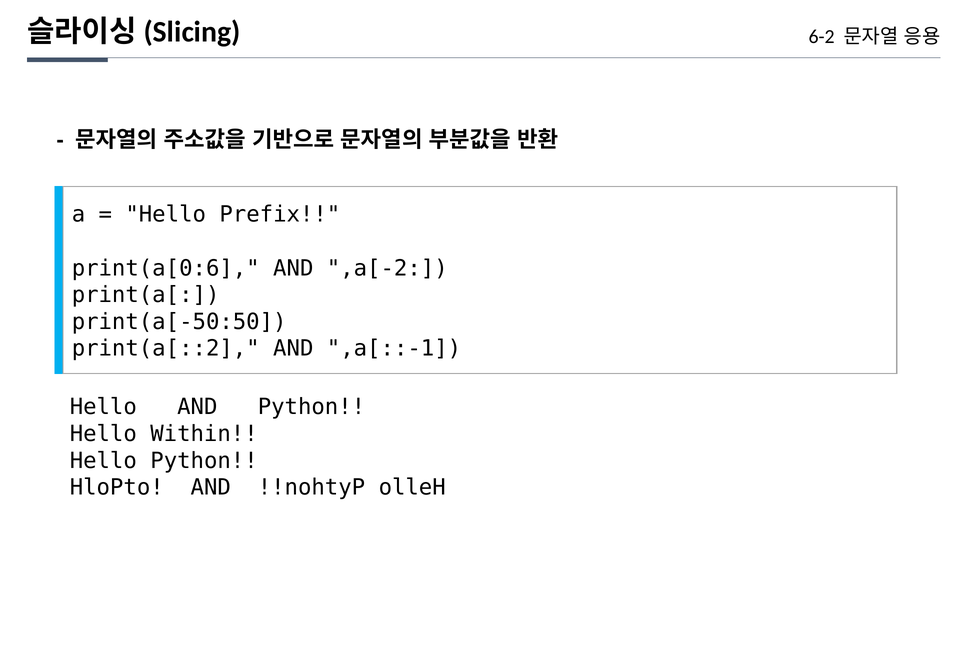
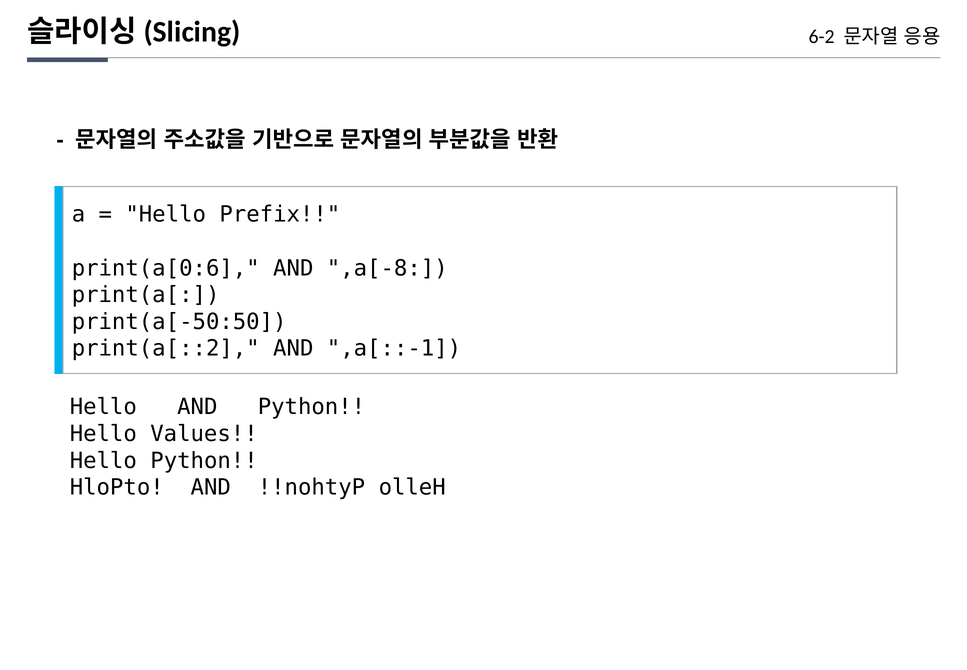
,a[-2: ,a[-2 -> ,a[-8
Within: Within -> Values
